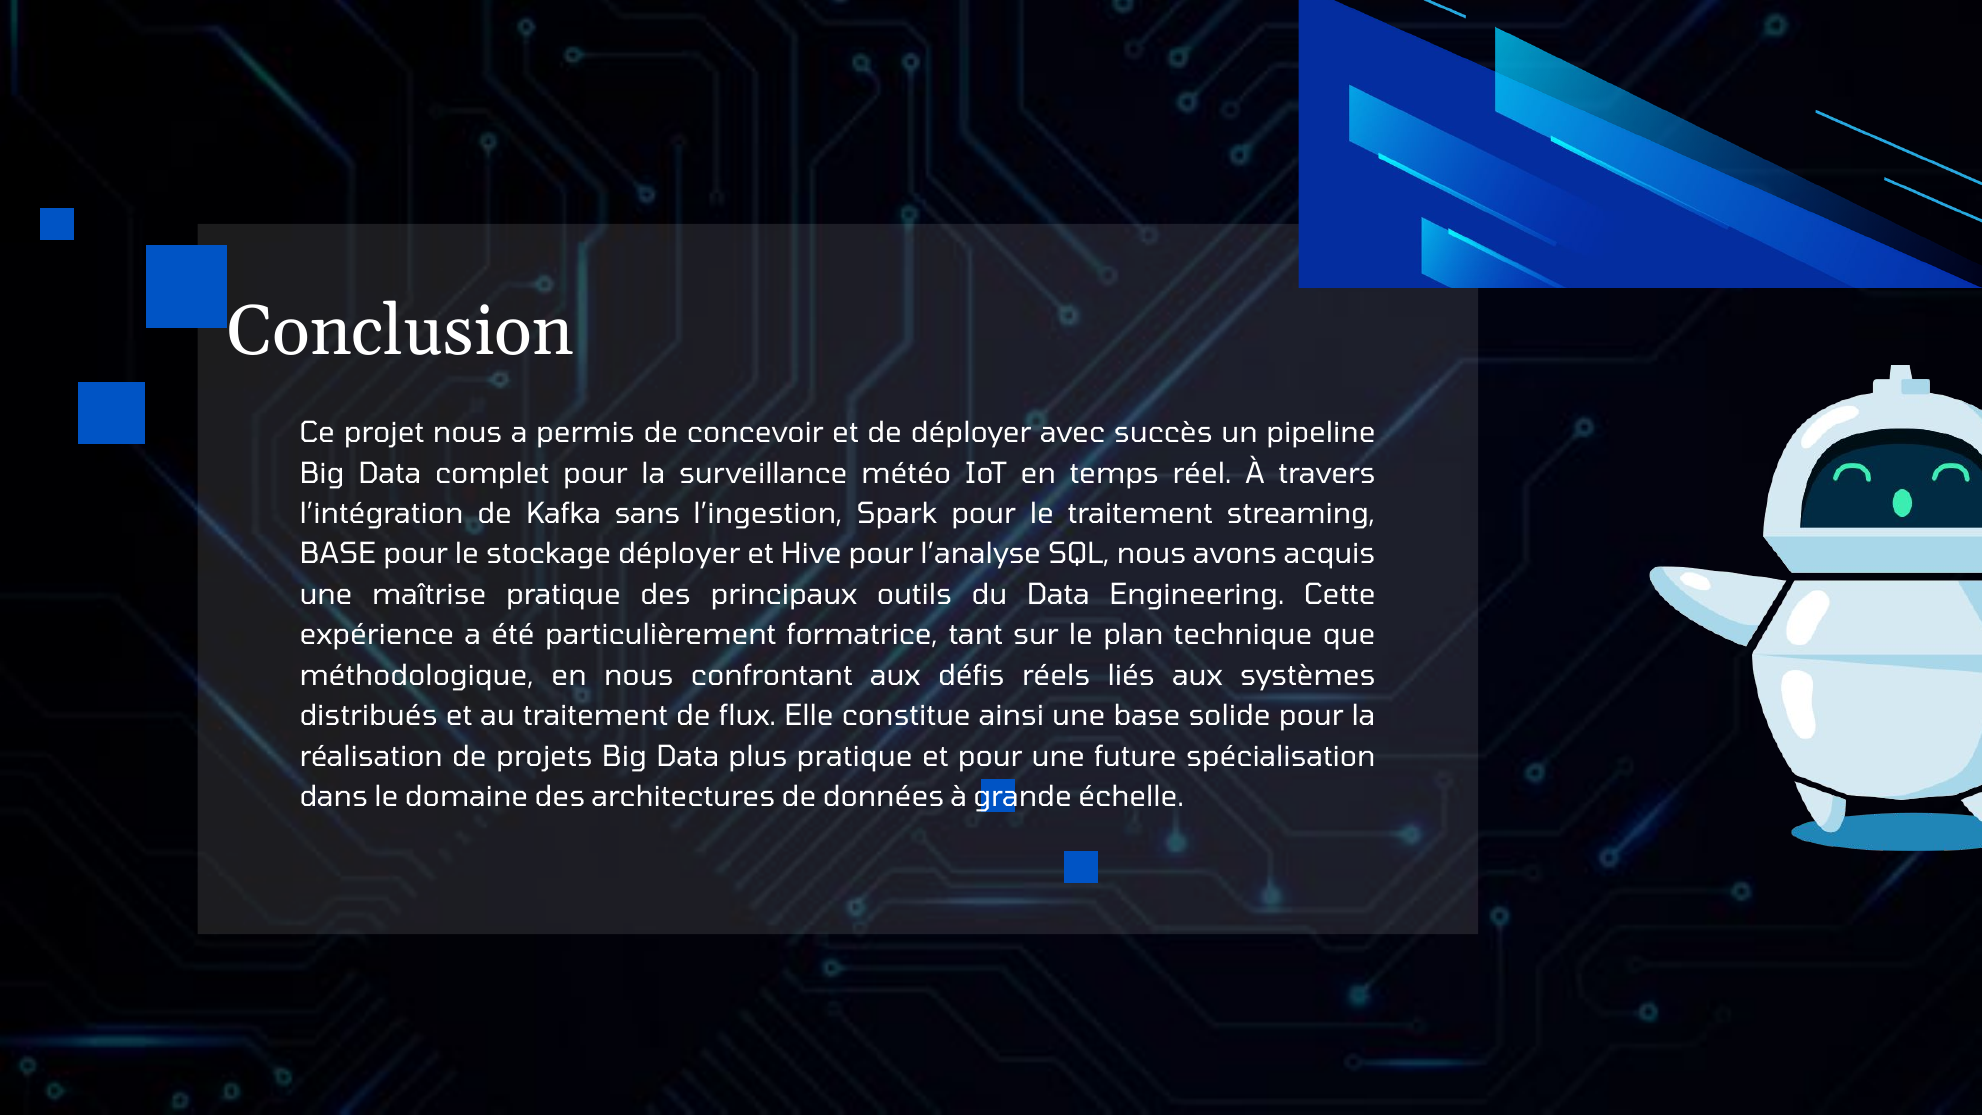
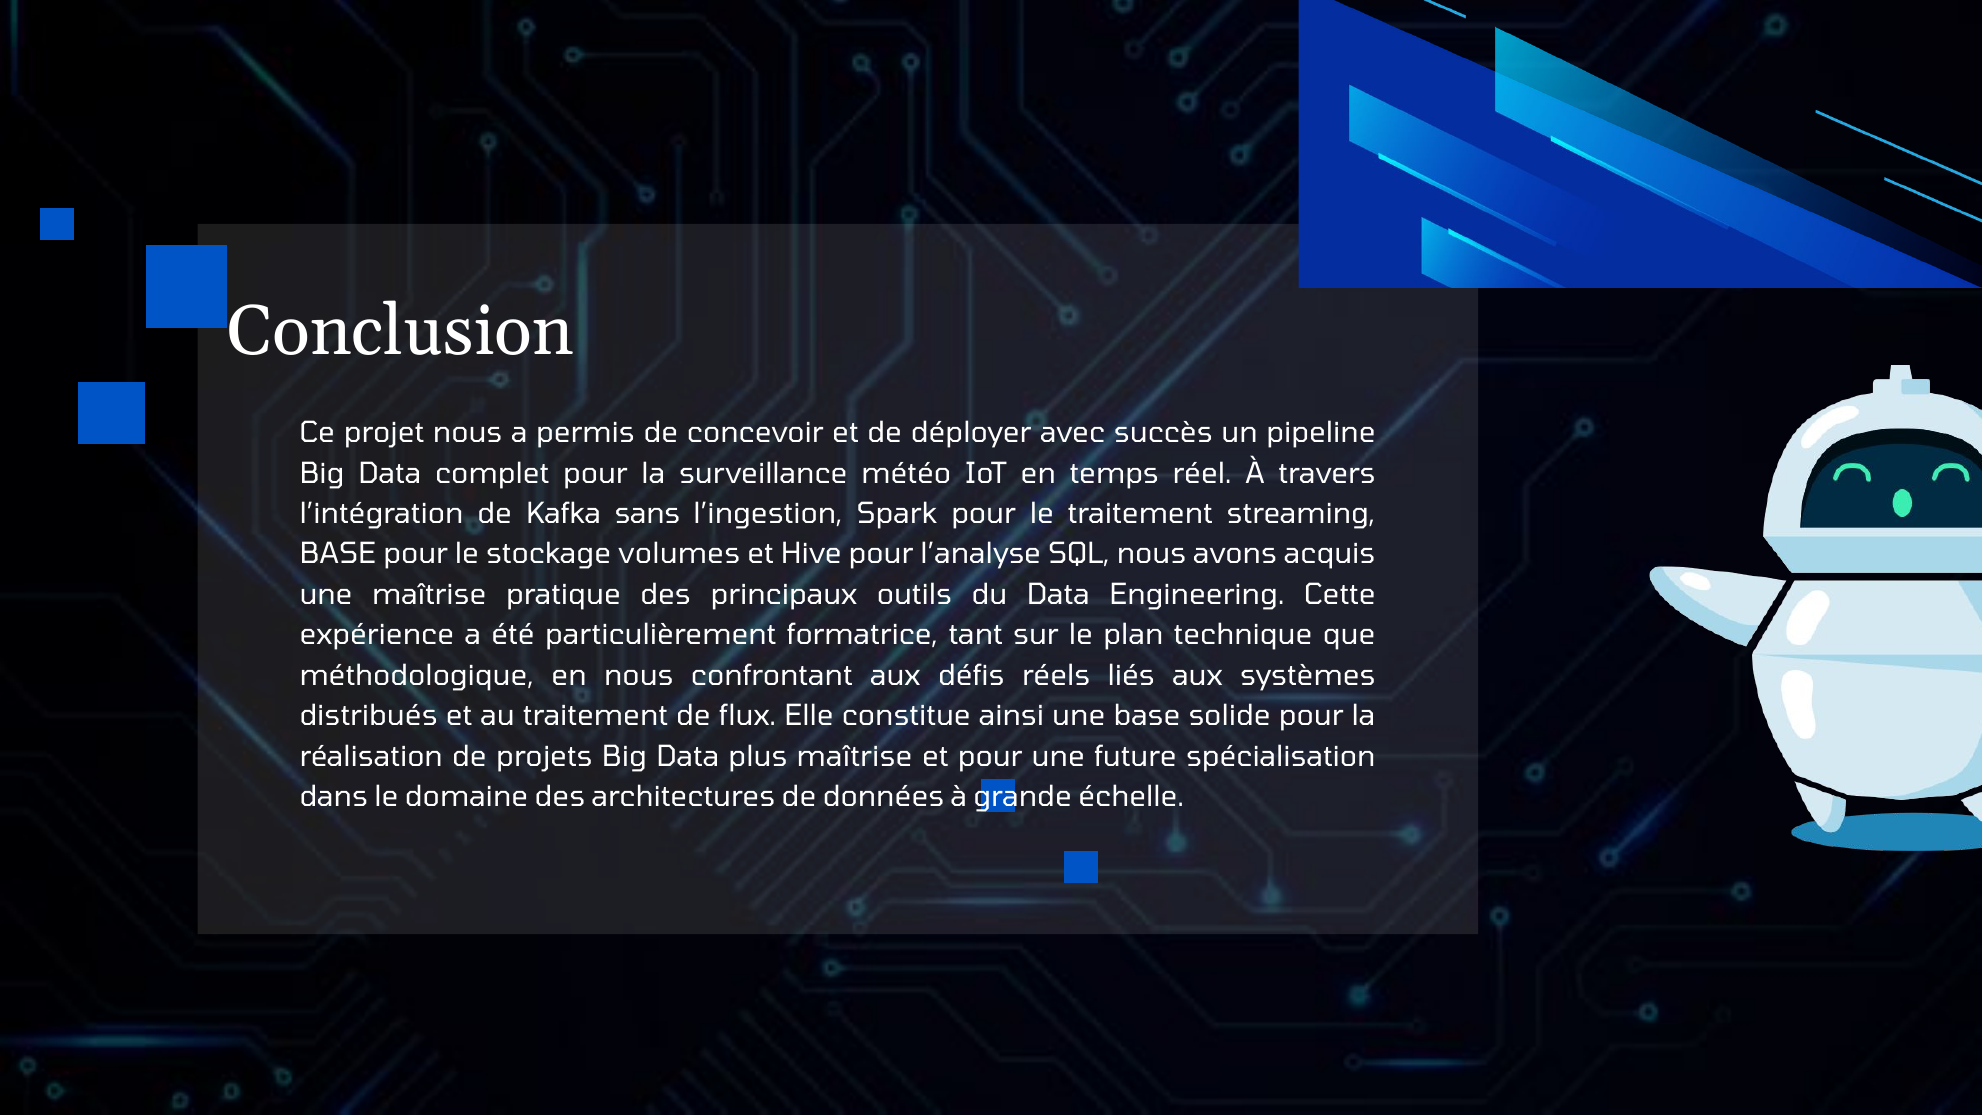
stockage déployer: déployer -> volumes
plus pratique: pratique -> maîtrise
